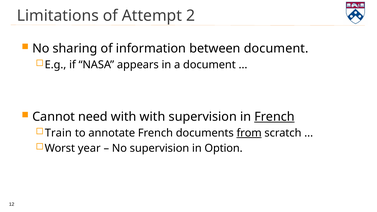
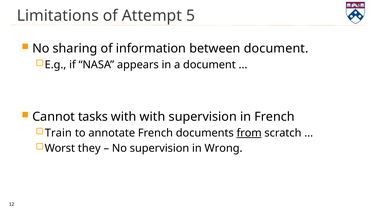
2: 2 -> 5
need: need -> tasks
French at (274, 117) underline: present -> none
year: year -> they
Option: Option -> Wrong
